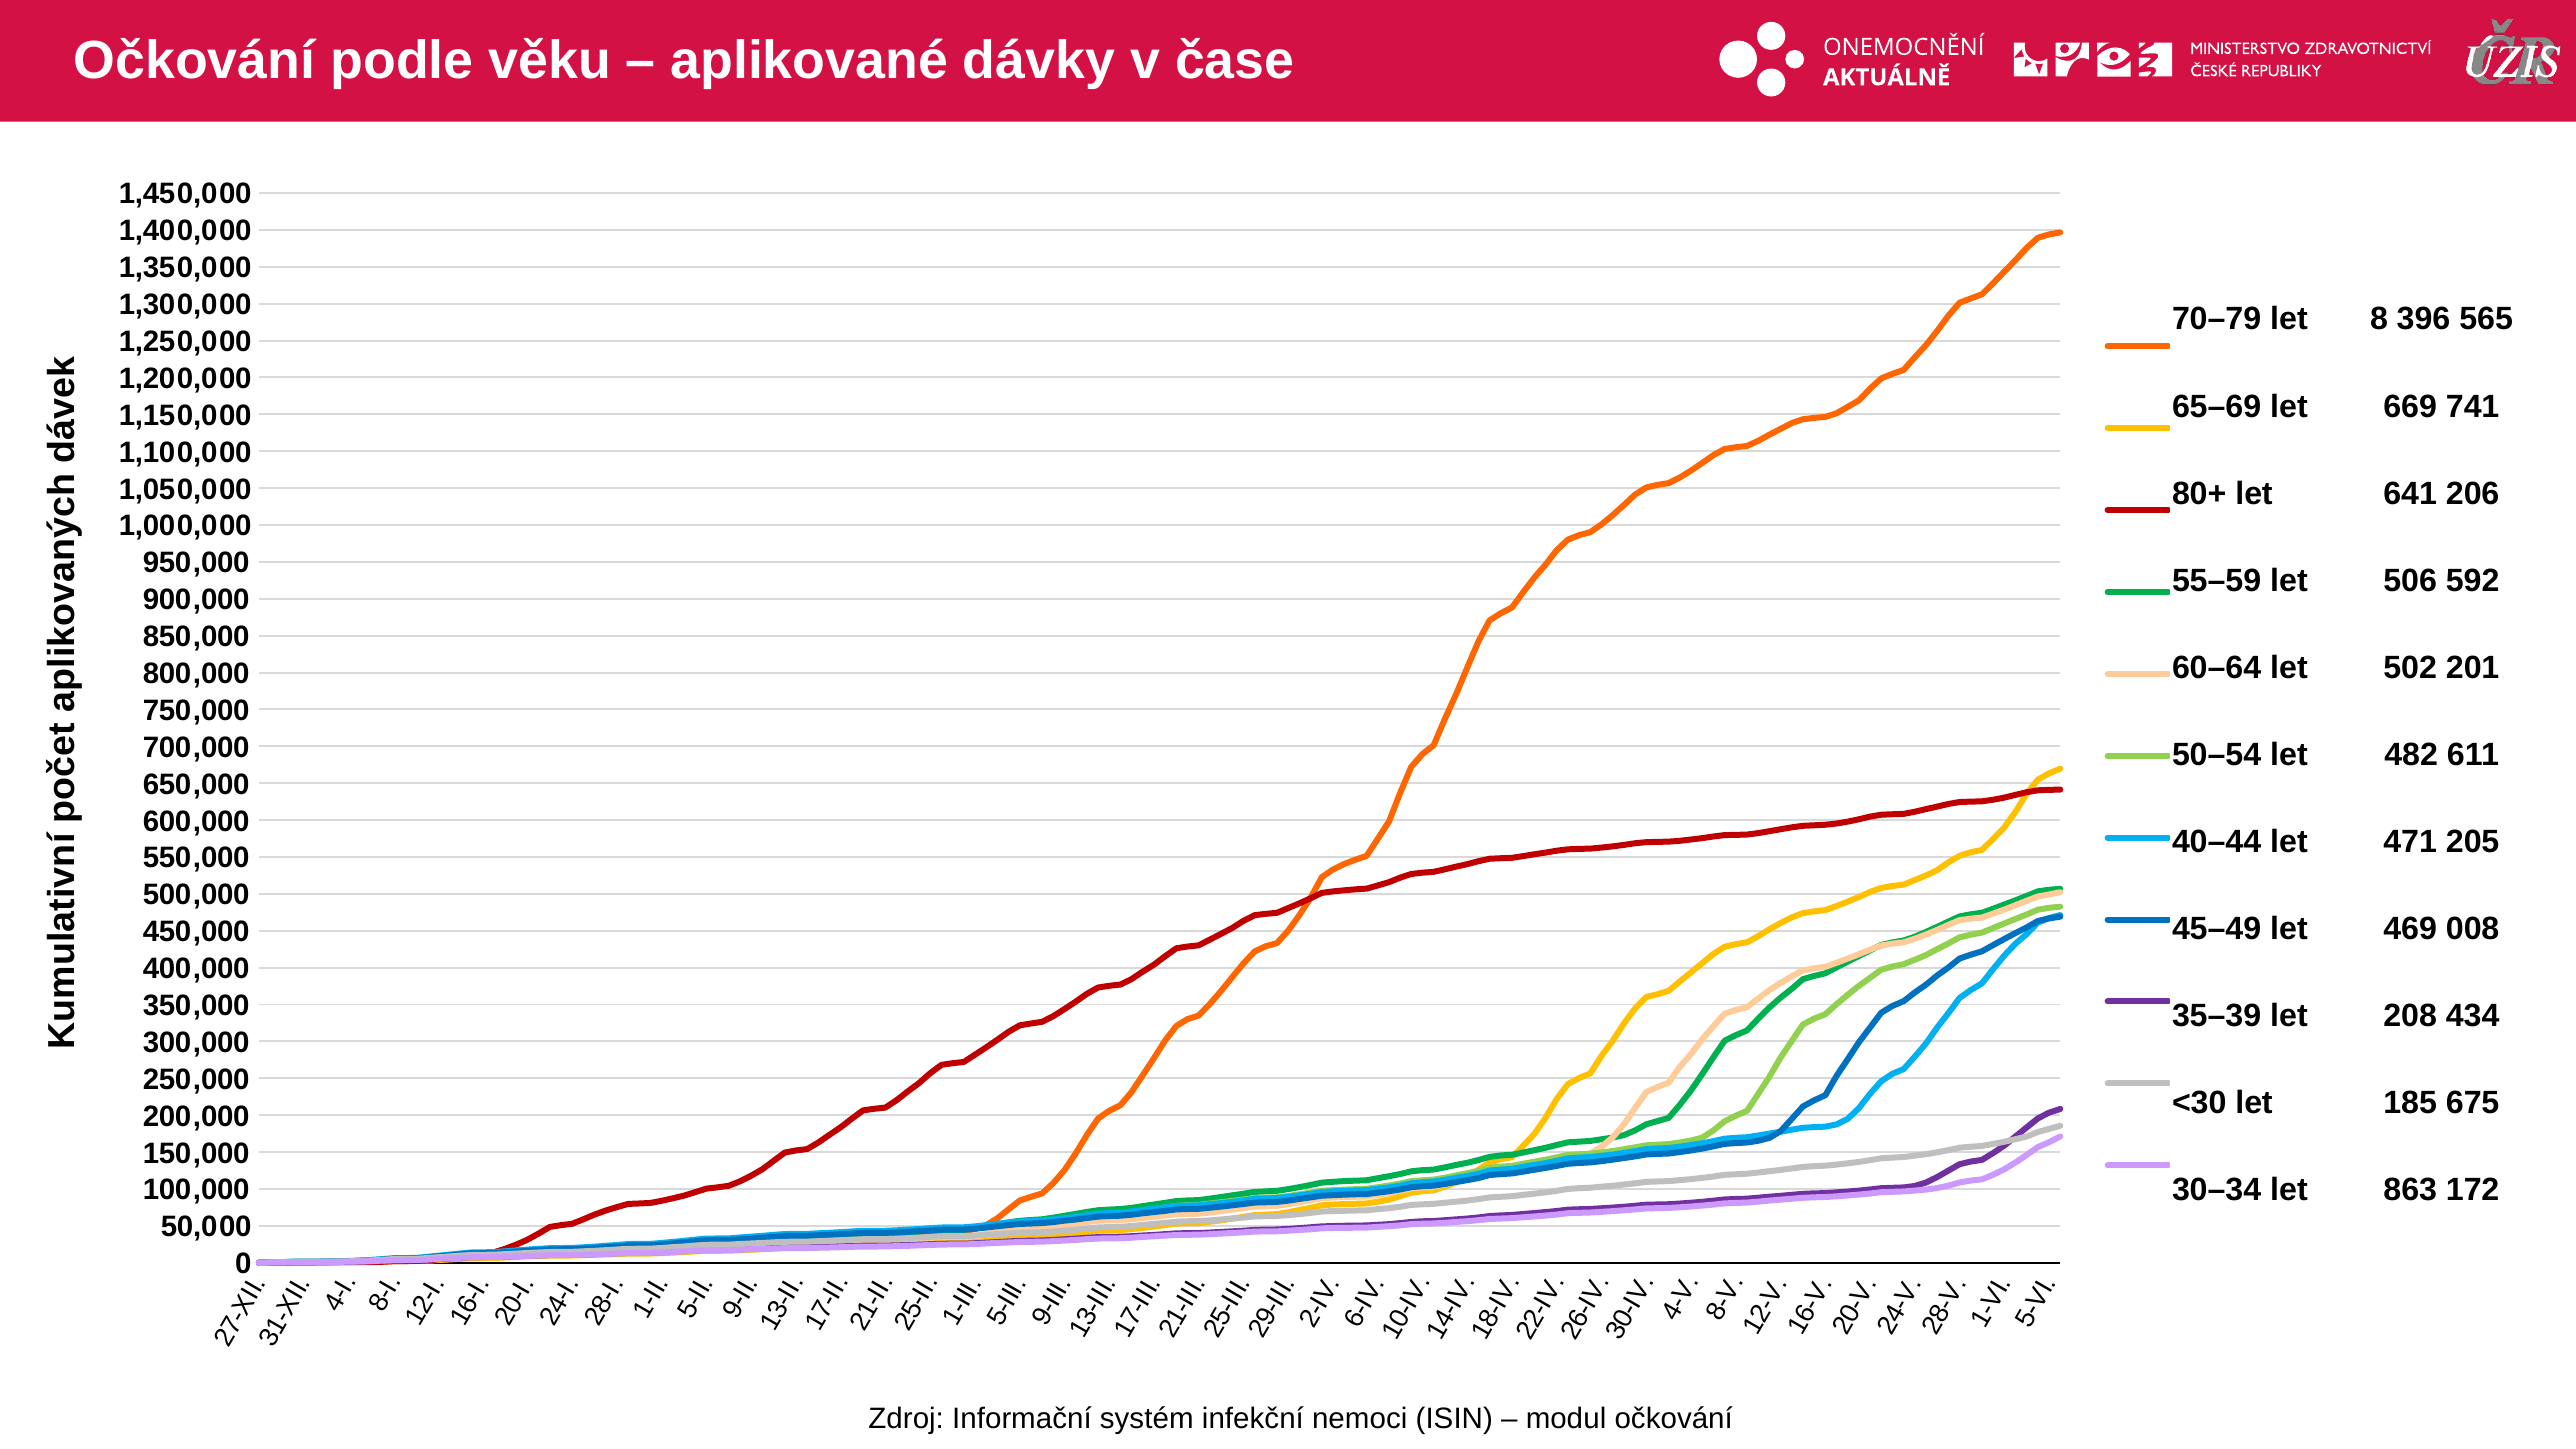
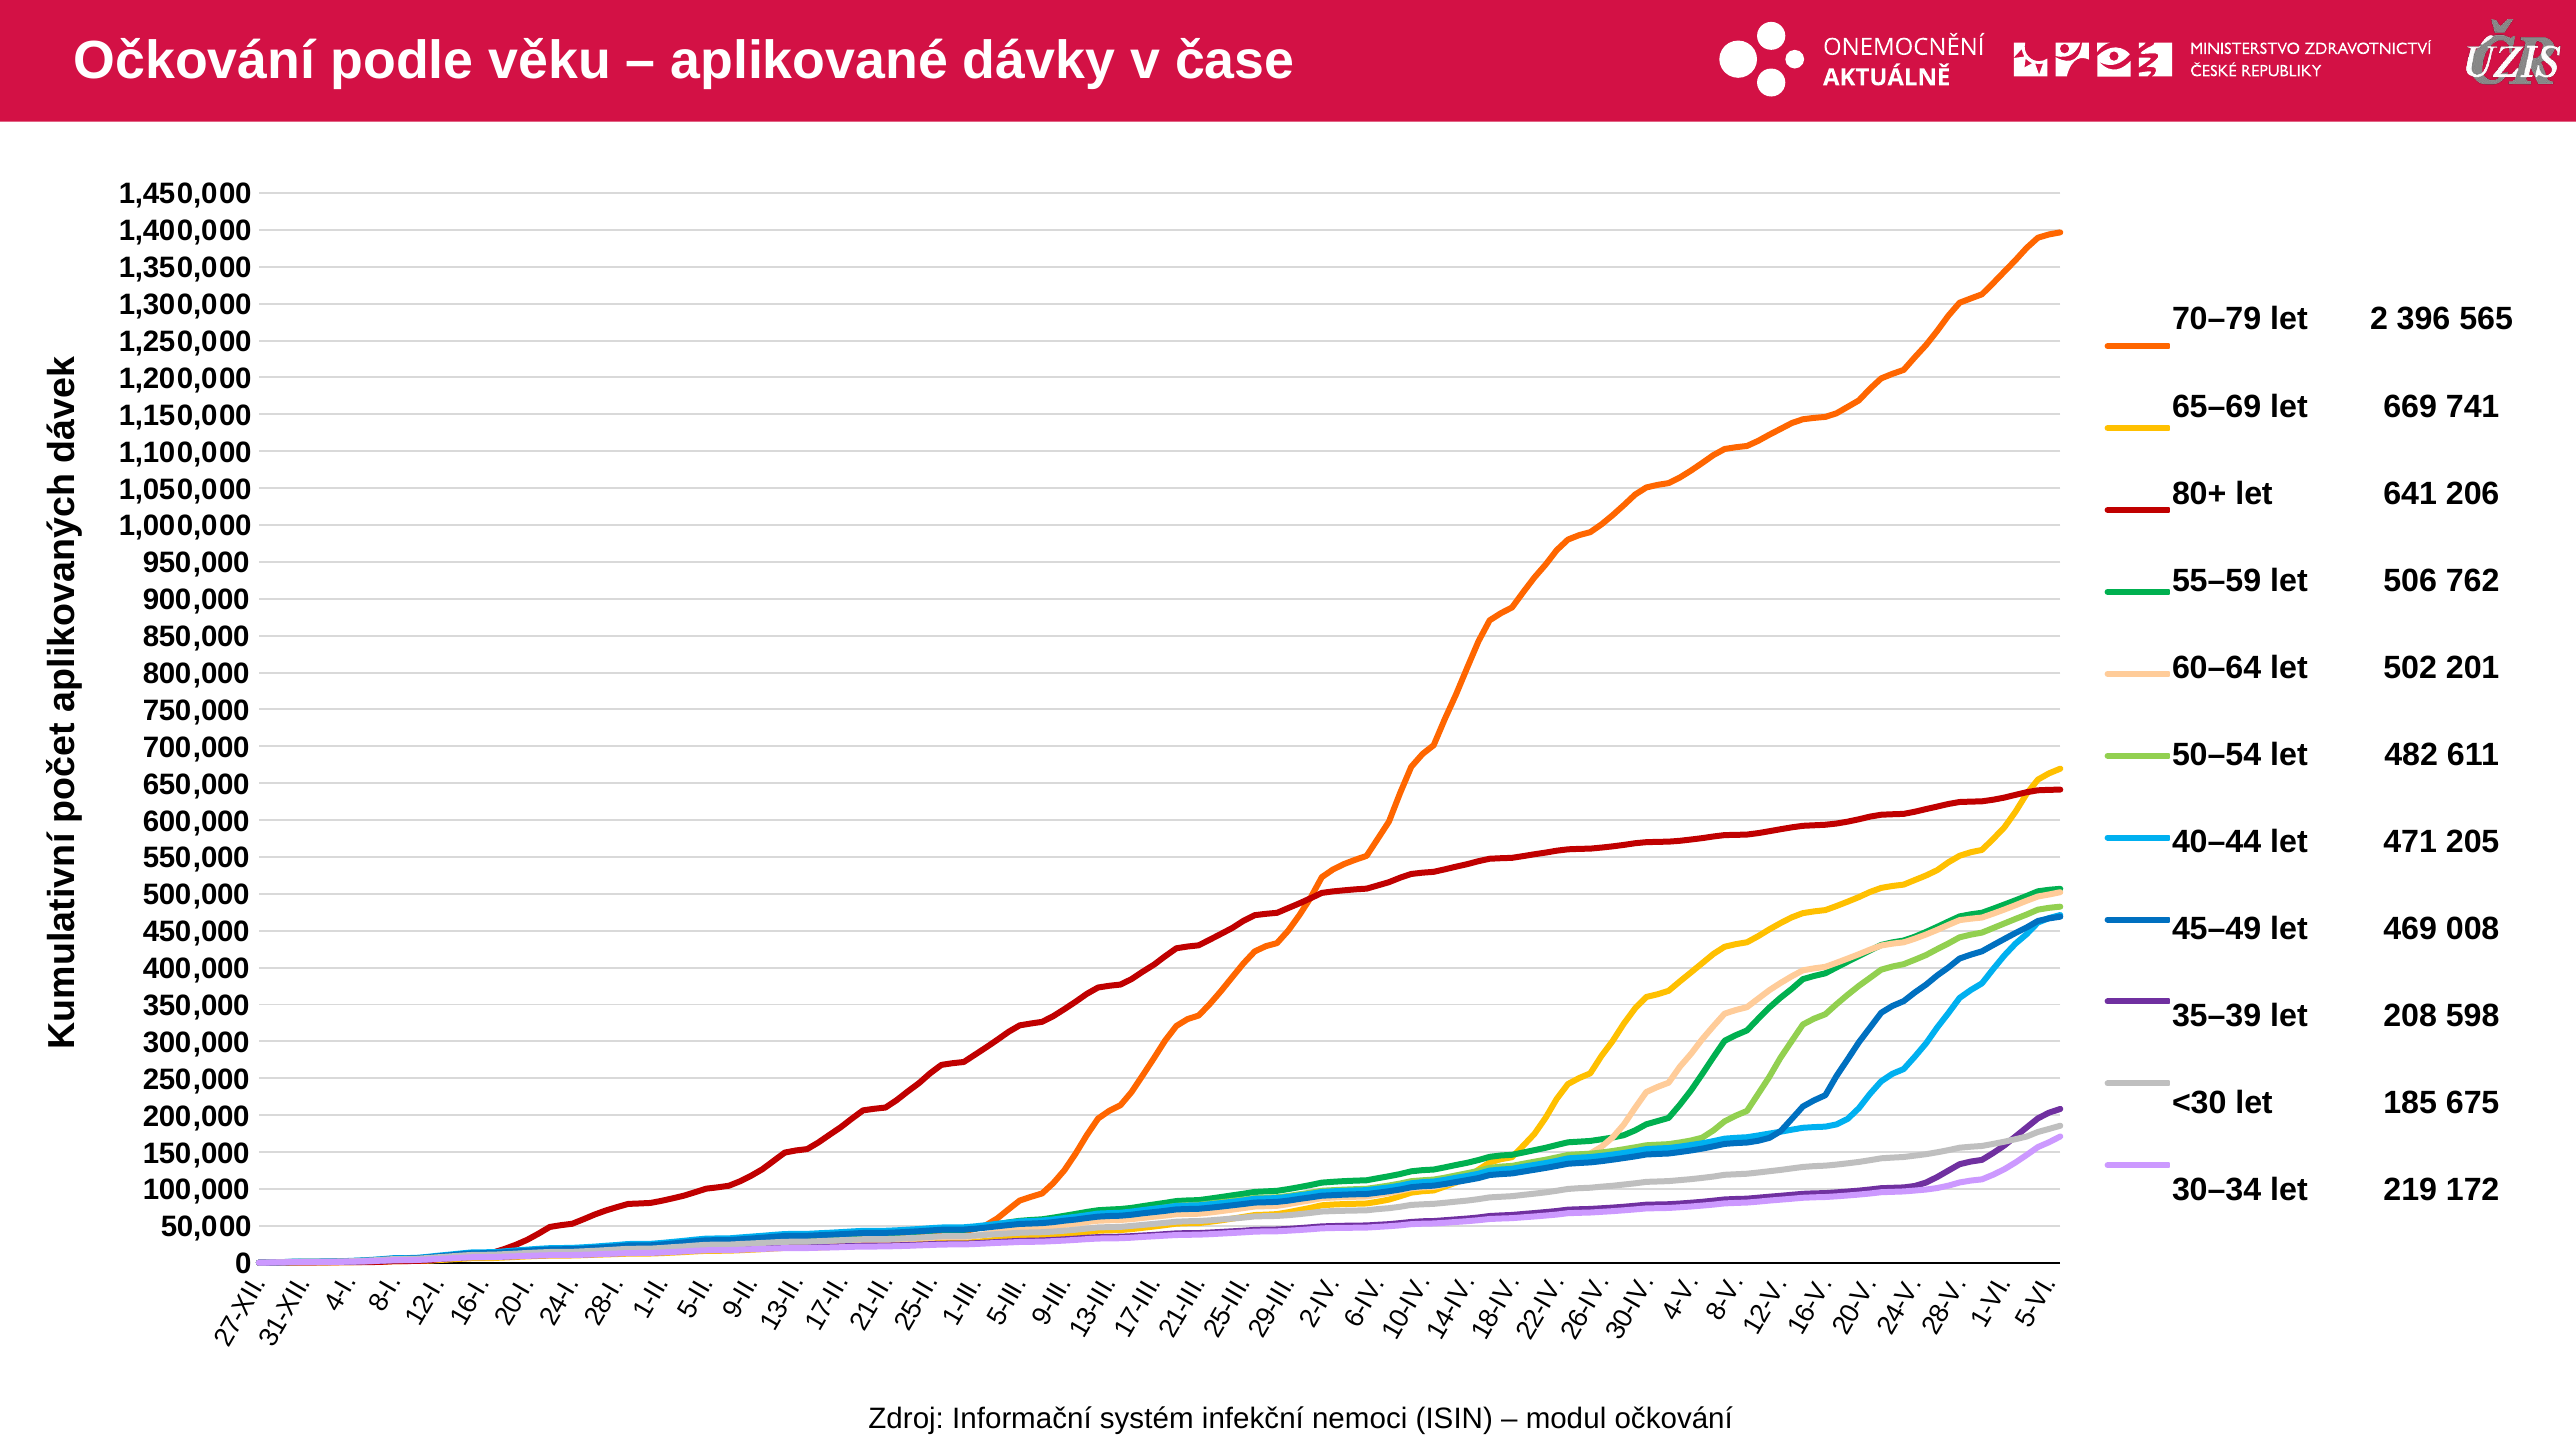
let 8: 8 -> 2
592: 592 -> 762
434: 434 -> 598
863: 863 -> 219
